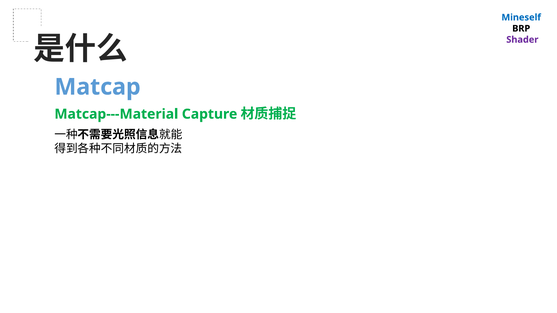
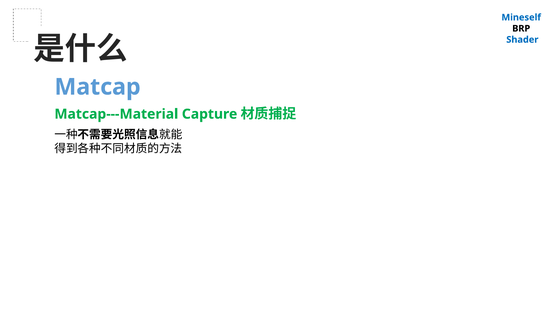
Shader colour: purple -> blue
